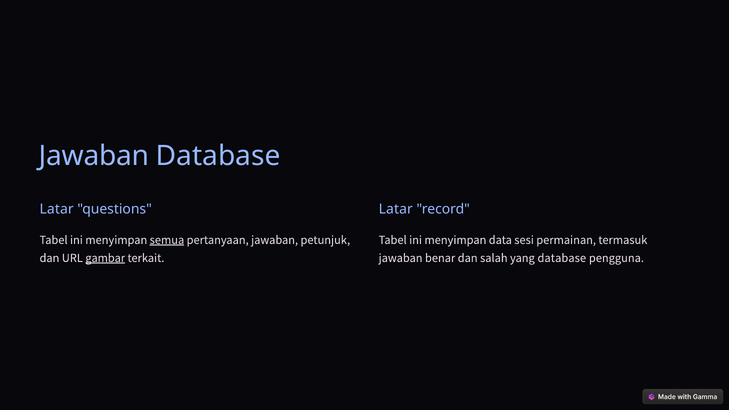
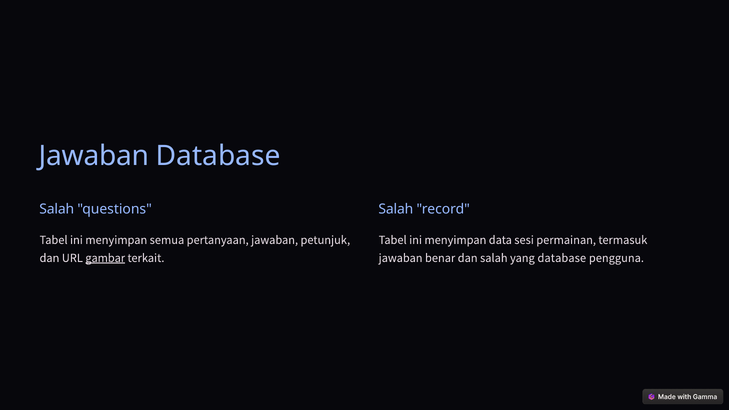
Latar at (57, 209): Latar -> Salah
Latar at (396, 209): Latar -> Salah
semua underline: present -> none
